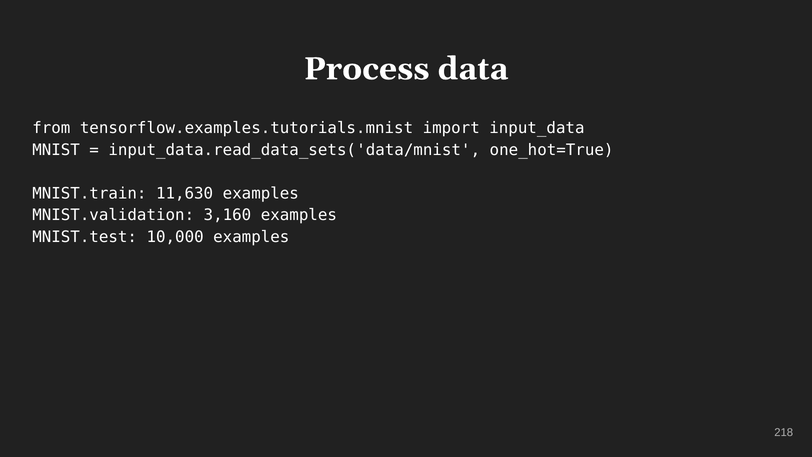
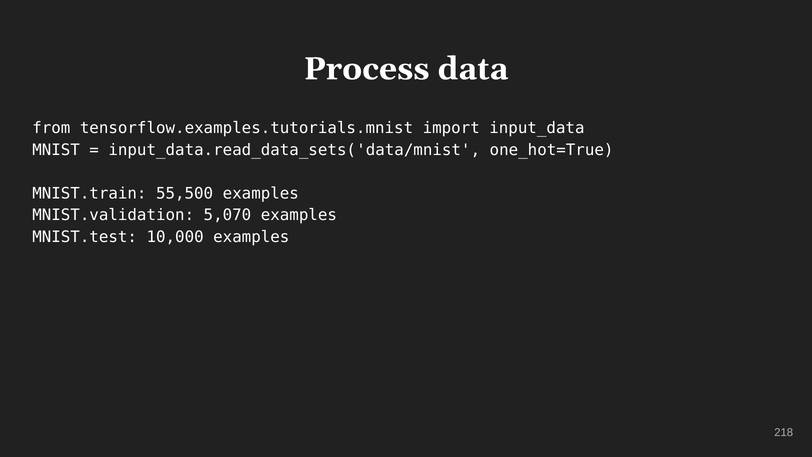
11,630: 11,630 -> 55,500
3,160: 3,160 -> 5,070
